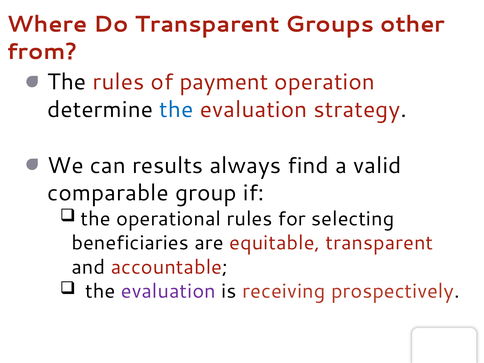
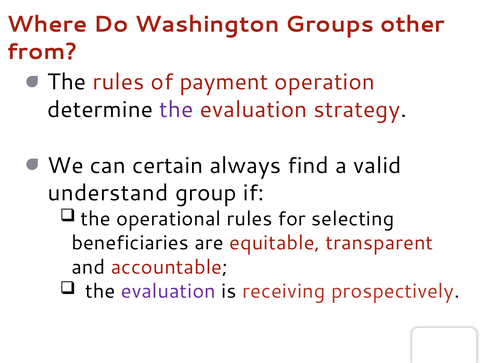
Do Transparent: Transparent -> Washington
the at (176, 109) colour: blue -> purple
results: results -> certain
comparable: comparable -> understand
